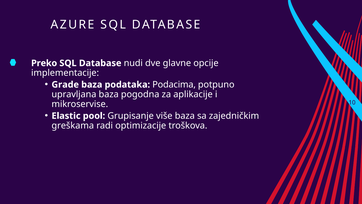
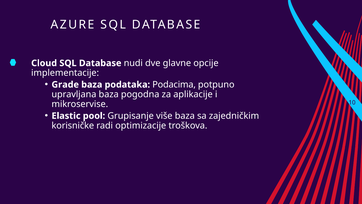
Preko: Preko -> Cloud
greškama: greškama -> korisničke
